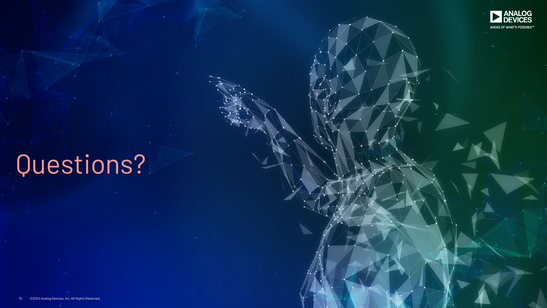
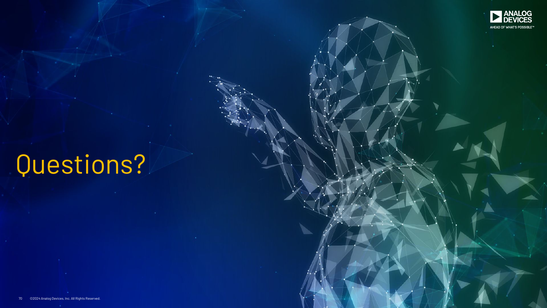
Questions colour: pink -> yellow
